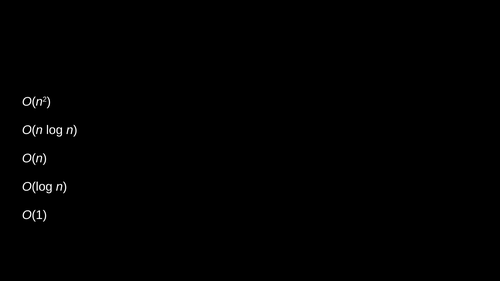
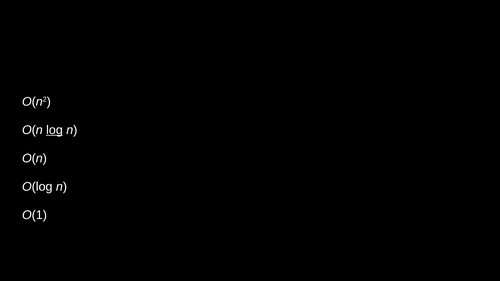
log underline: none -> present
